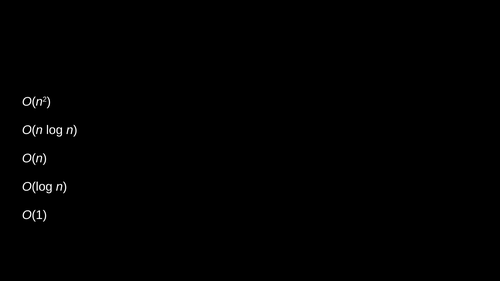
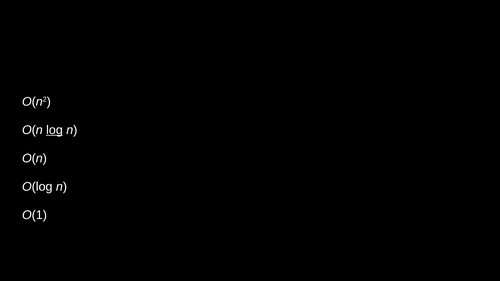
log underline: none -> present
